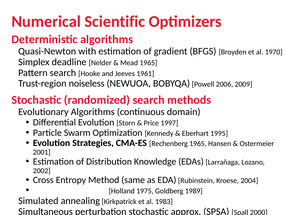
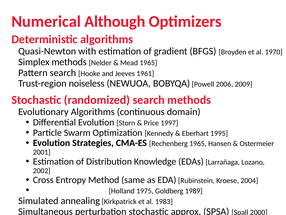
Scientific: Scientific -> Although
Simplex deadline: deadline -> methods
